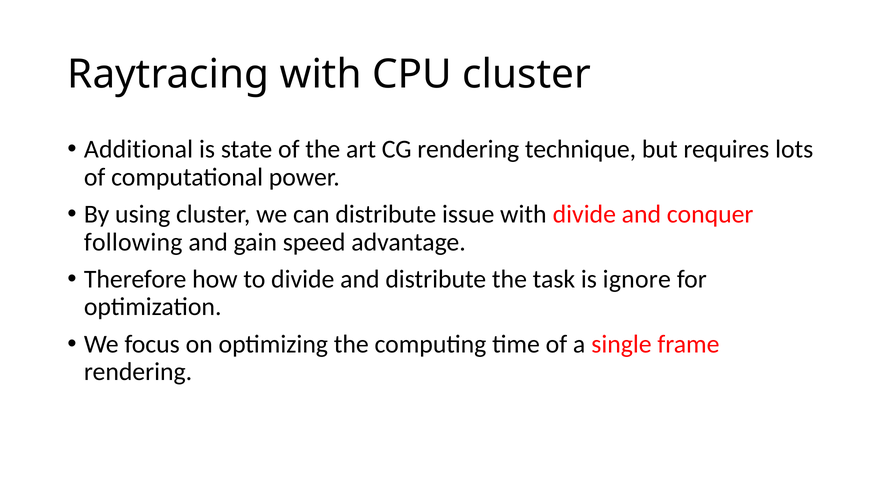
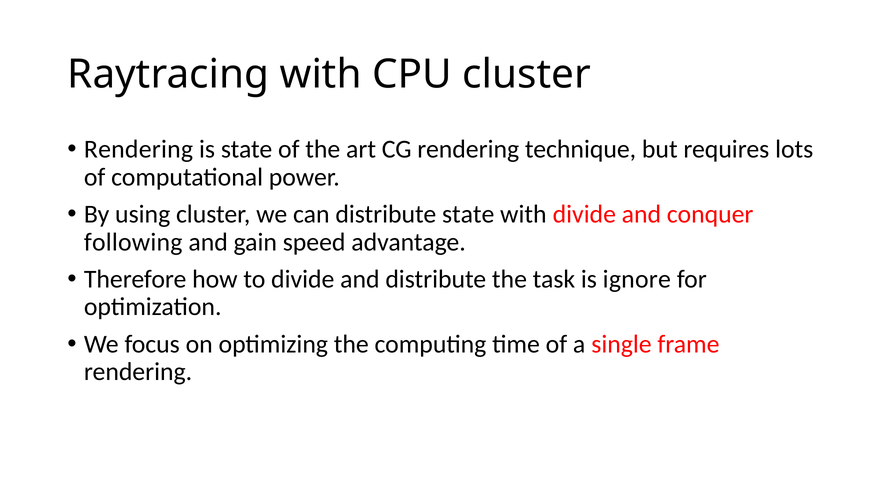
Additional at (139, 149): Additional -> Rendering
distribute issue: issue -> state
